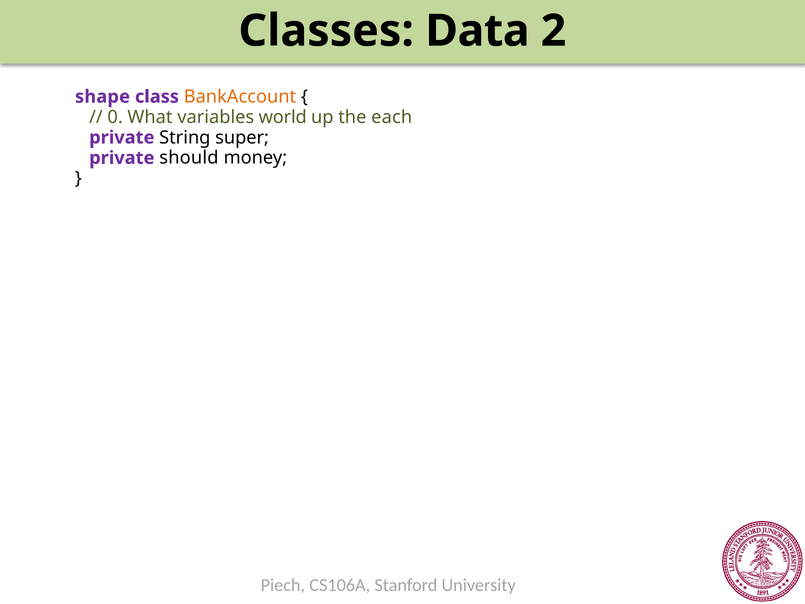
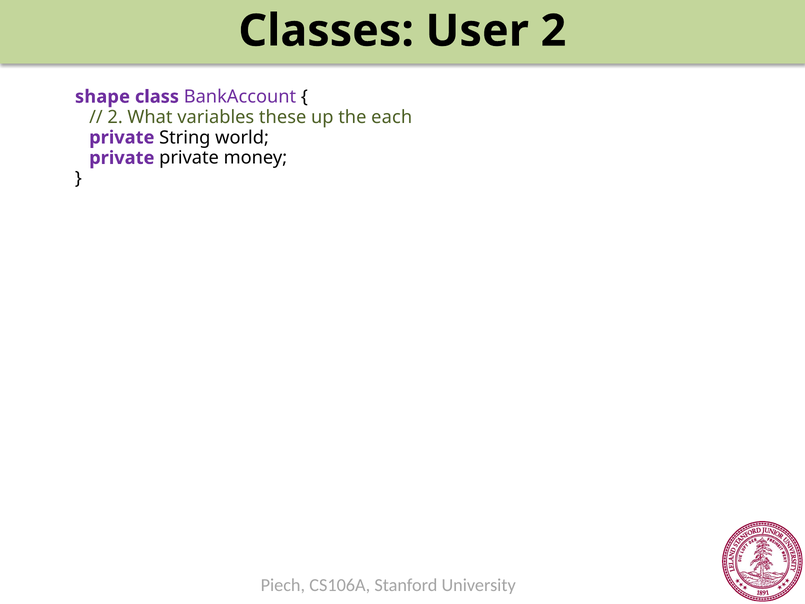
Data: Data -> User
BankAccount colour: orange -> purple
0 at (115, 117): 0 -> 2
world: world -> these
super: super -> world
private should: should -> private
